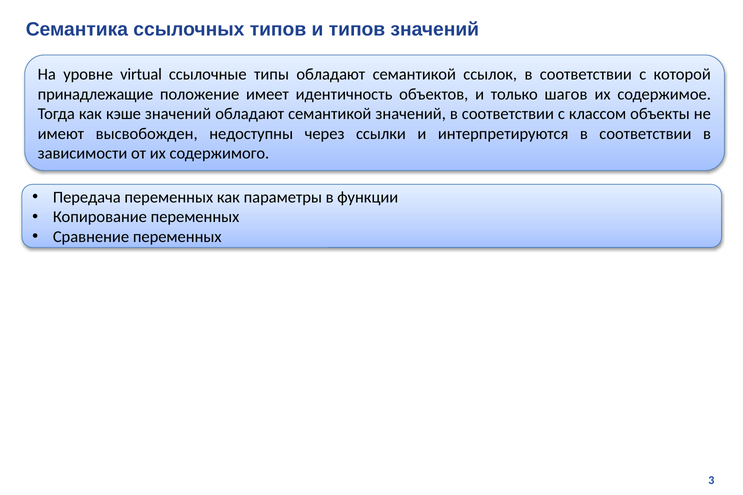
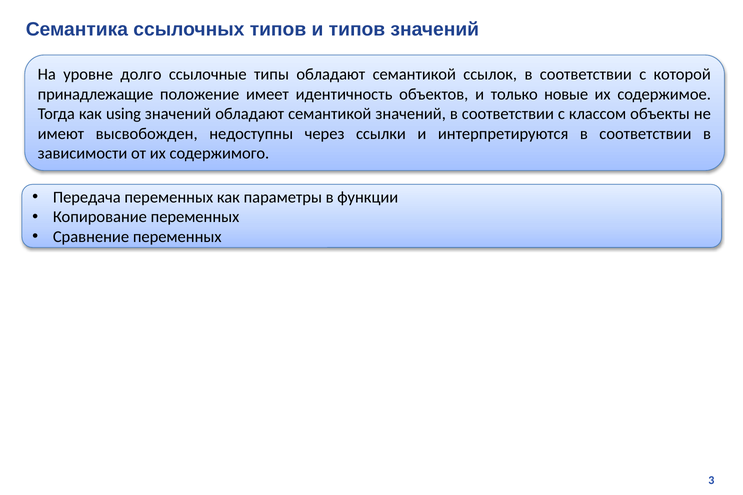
virtual: virtual -> долго
шагов: шагов -> новые
кэше: кэше -> using
